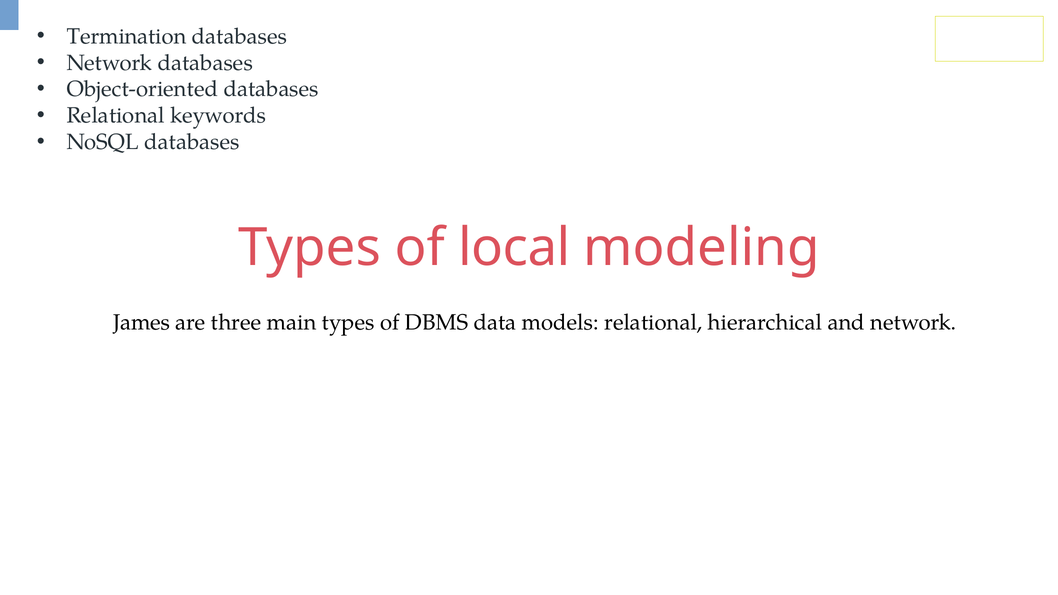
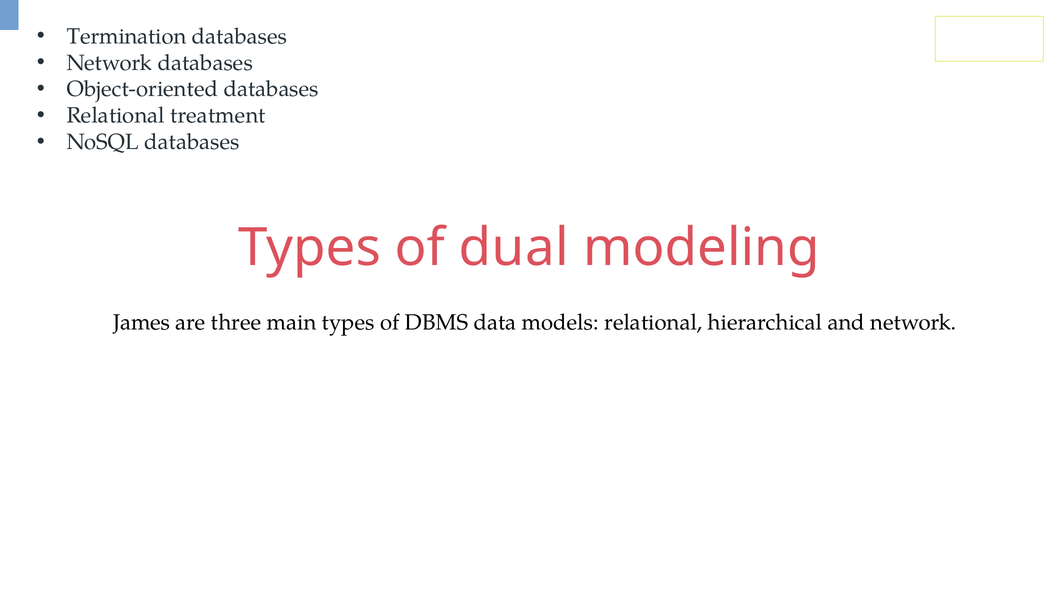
keywords: keywords -> treatment
local: local -> dual
